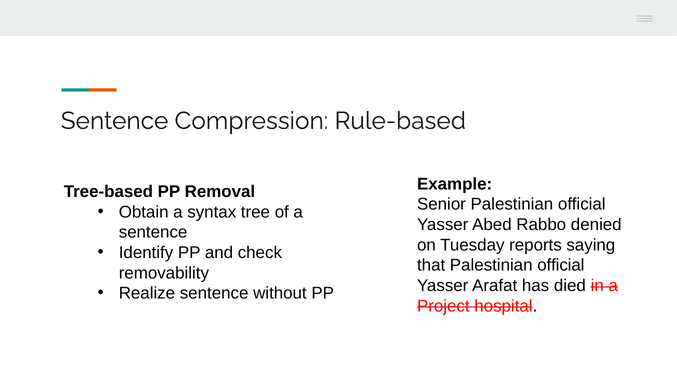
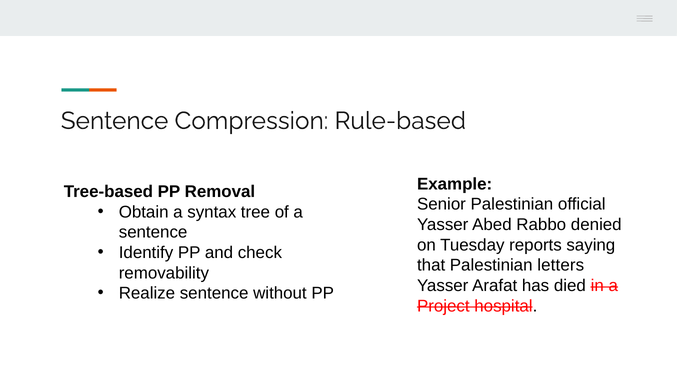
that Palestinian official: official -> letters
